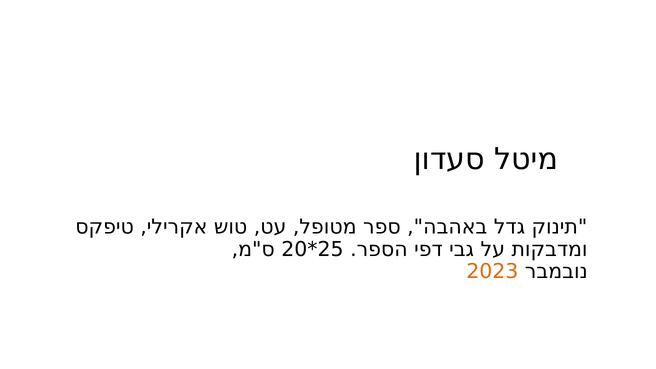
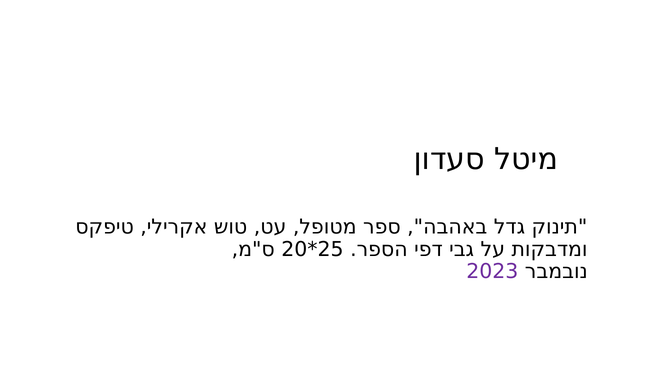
2023 colour: orange -> purple
